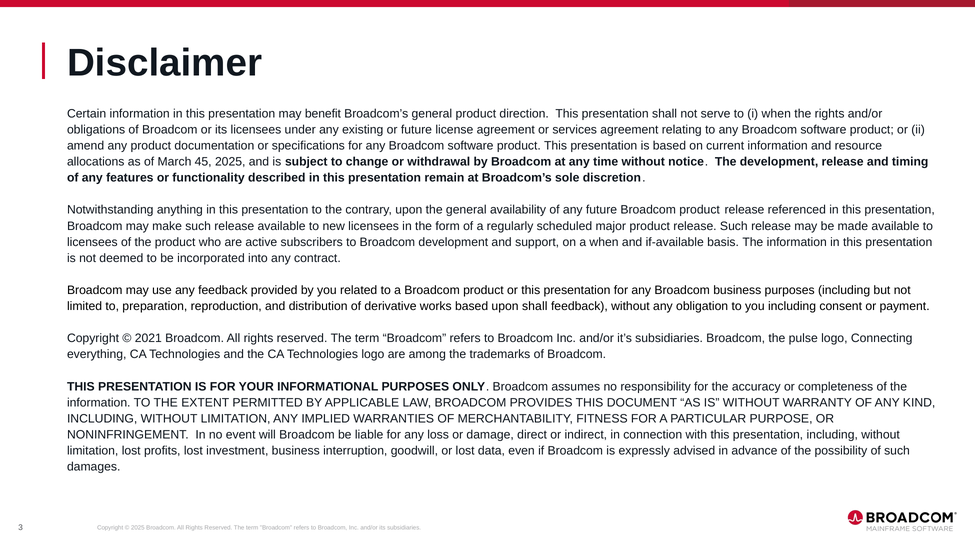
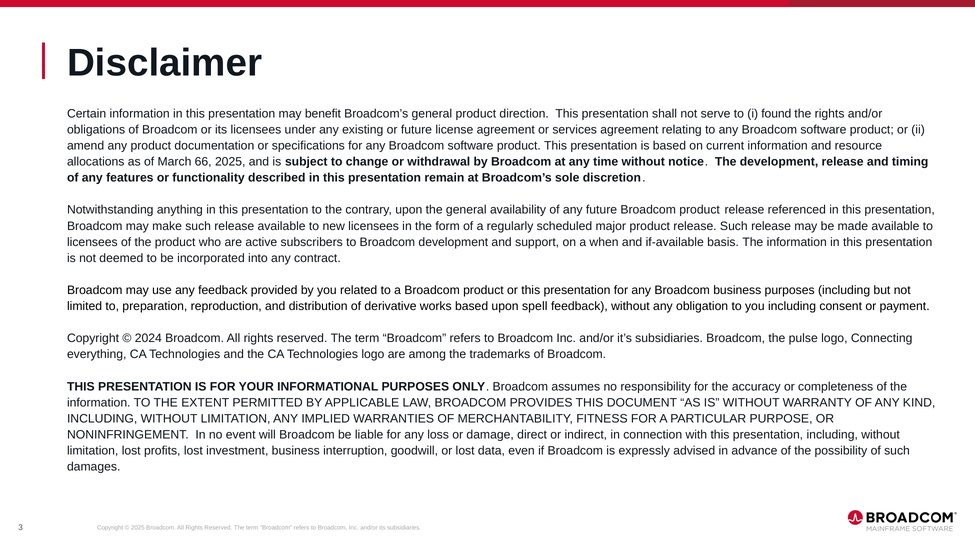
i when: when -> found
45: 45 -> 66
upon shall: shall -> spell
2021: 2021 -> 2024
